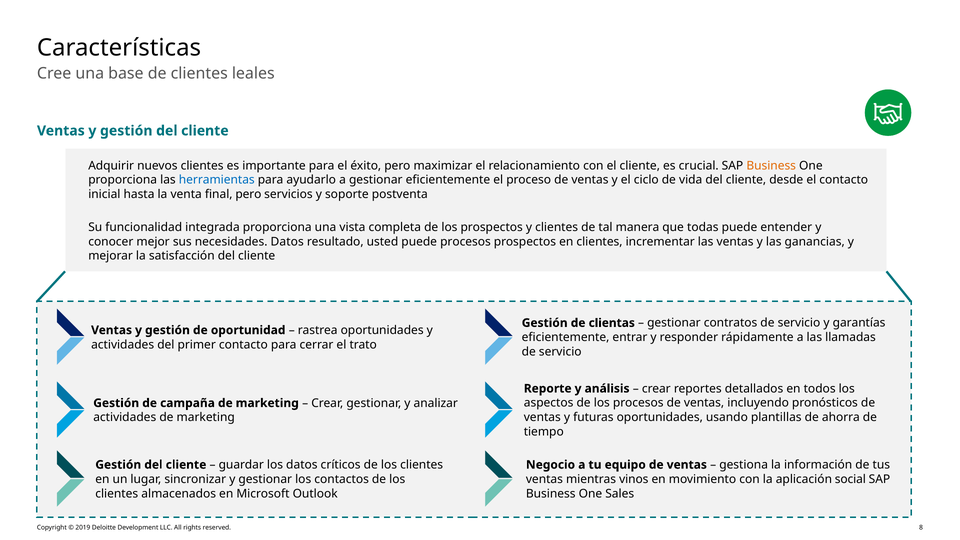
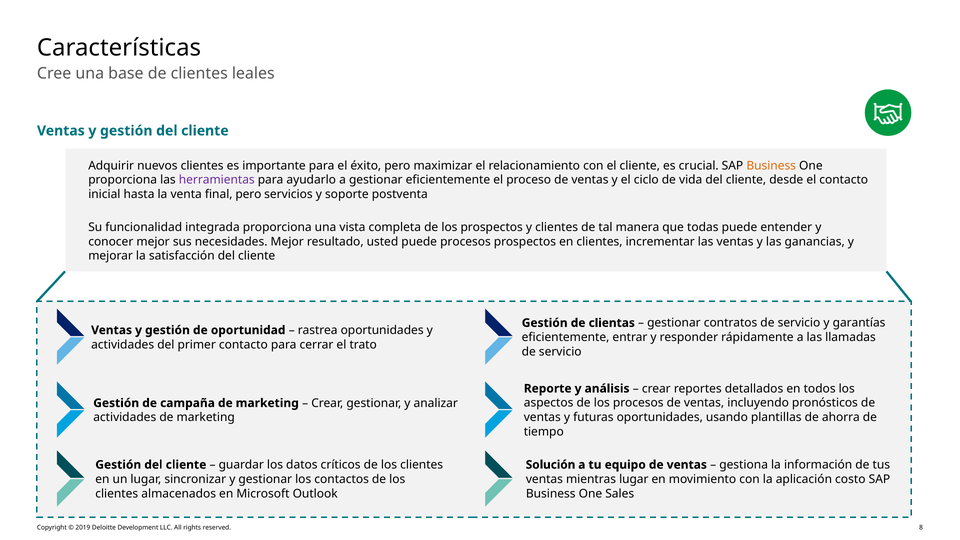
herramientas colour: blue -> purple
necesidades Datos: Datos -> Mejor
Negocio: Negocio -> Solución
mientras vinos: vinos -> lugar
social: social -> costo
